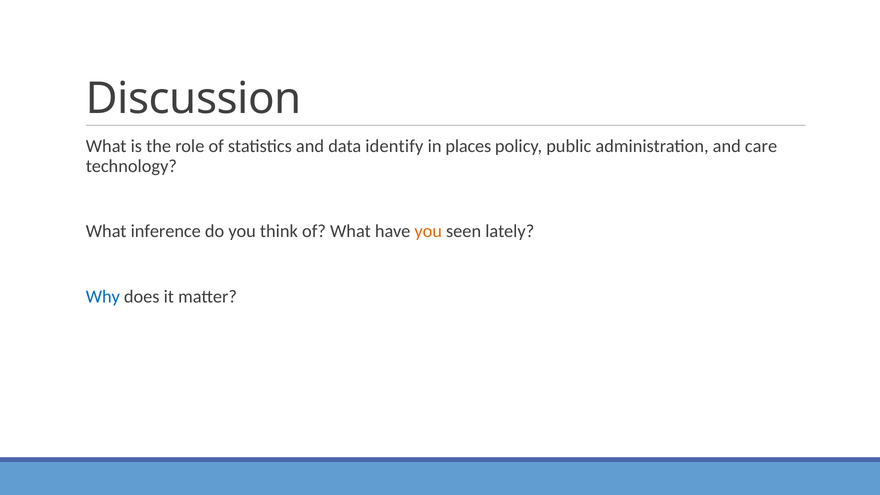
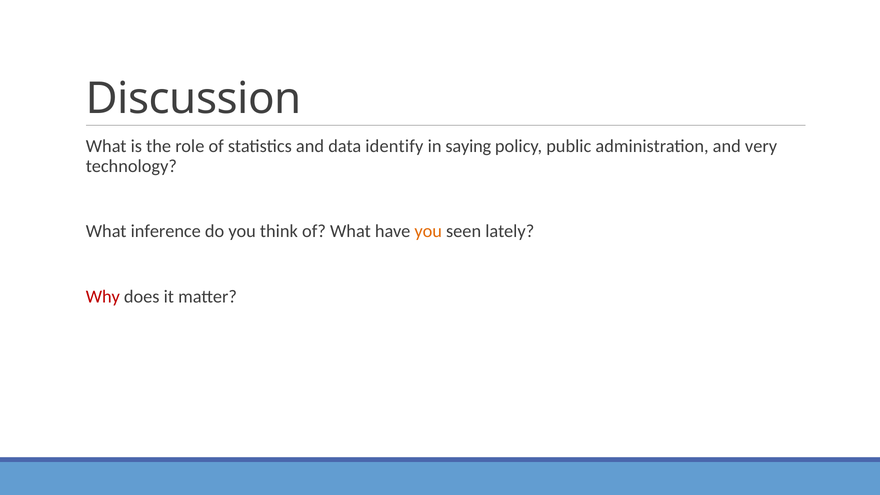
places: places -> saying
care: care -> very
Why colour: blue -> red
